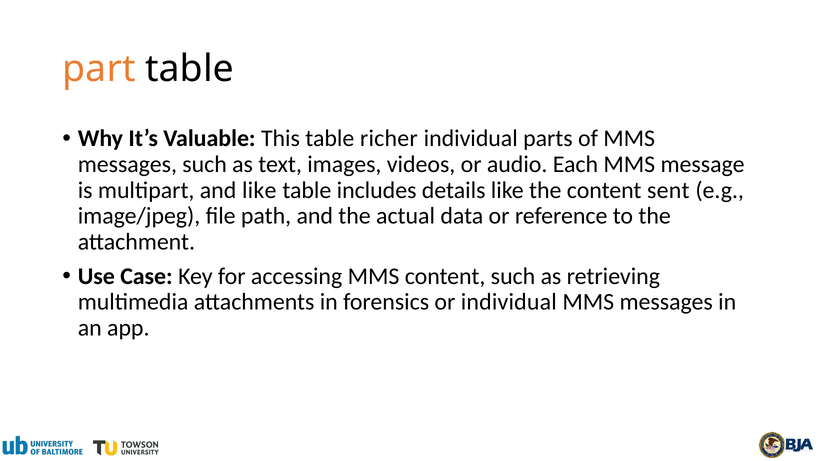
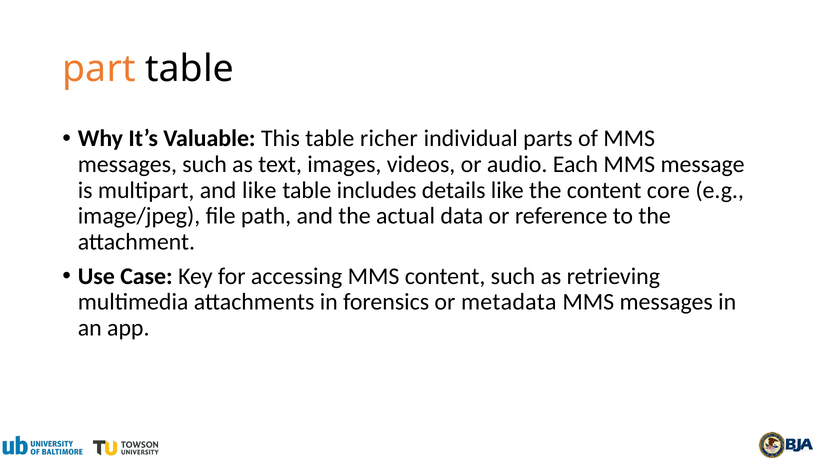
sent: sent -> core
or individual: individual -> metadata
